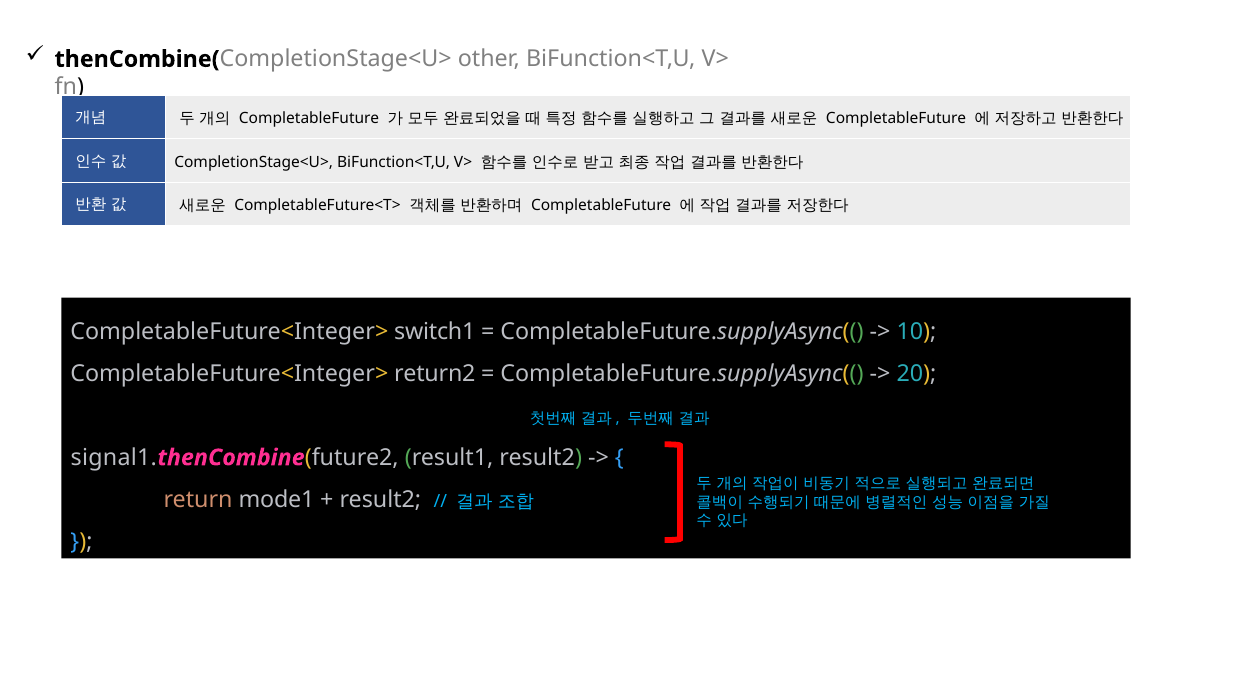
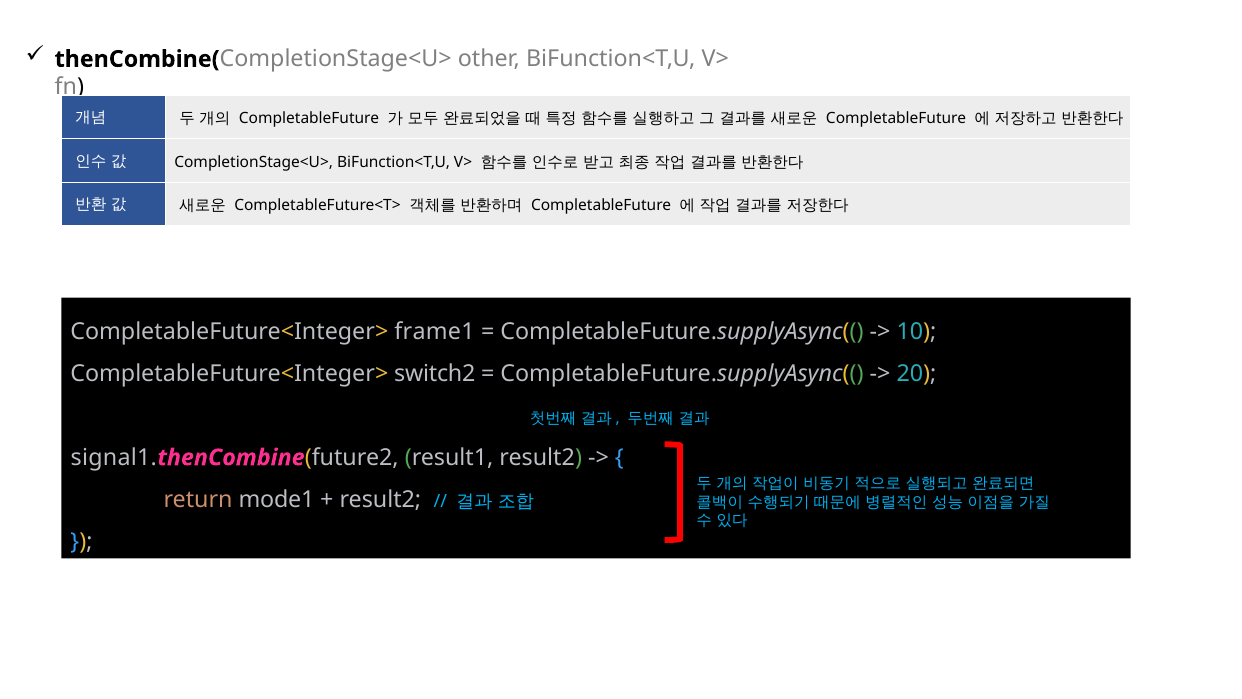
switch1: switch1 -> frame1
return2: return2 -> switch2
